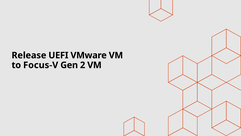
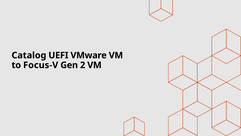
Release: Release -> Catalog
